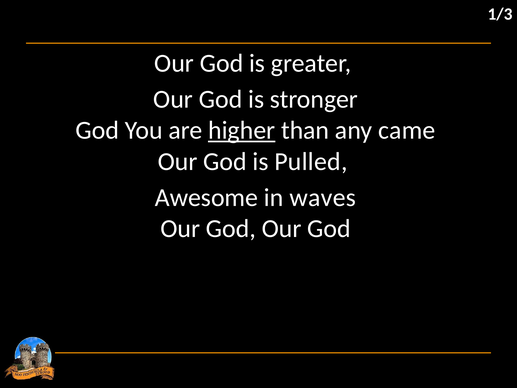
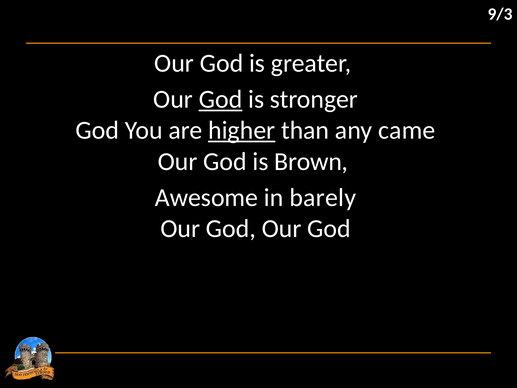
1/3: 1/3 -> 9/3
God at (221, 99) underline: none -> present
Pulled: Pulled -> Brown
waves: waves -> barely
